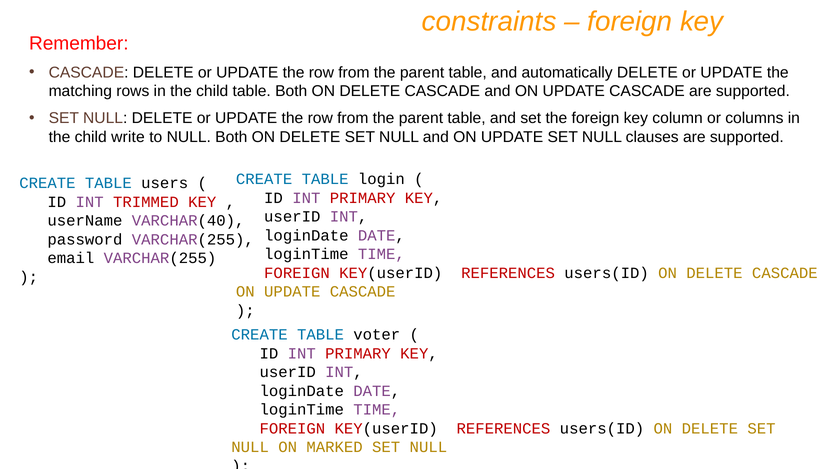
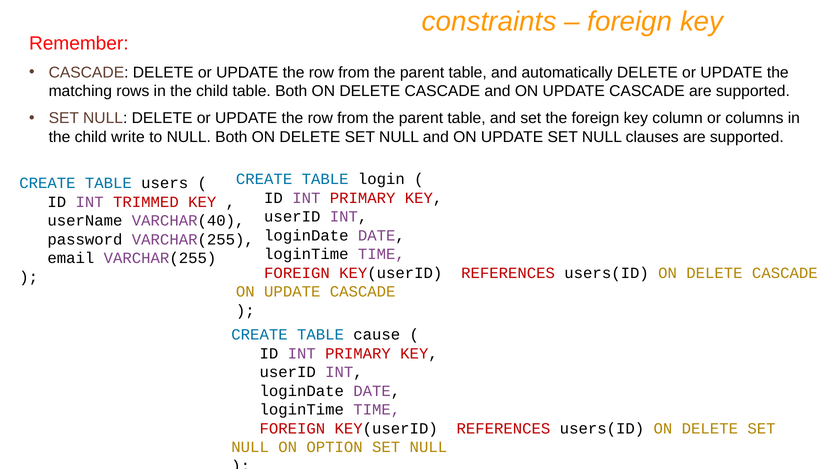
voter: voter -> cause
MARKED: MARKED -> OPTION
